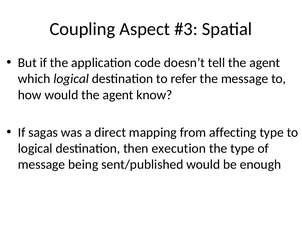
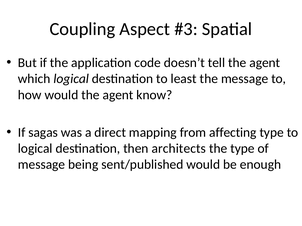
refer: refer -> least
execution: execution -> architects
